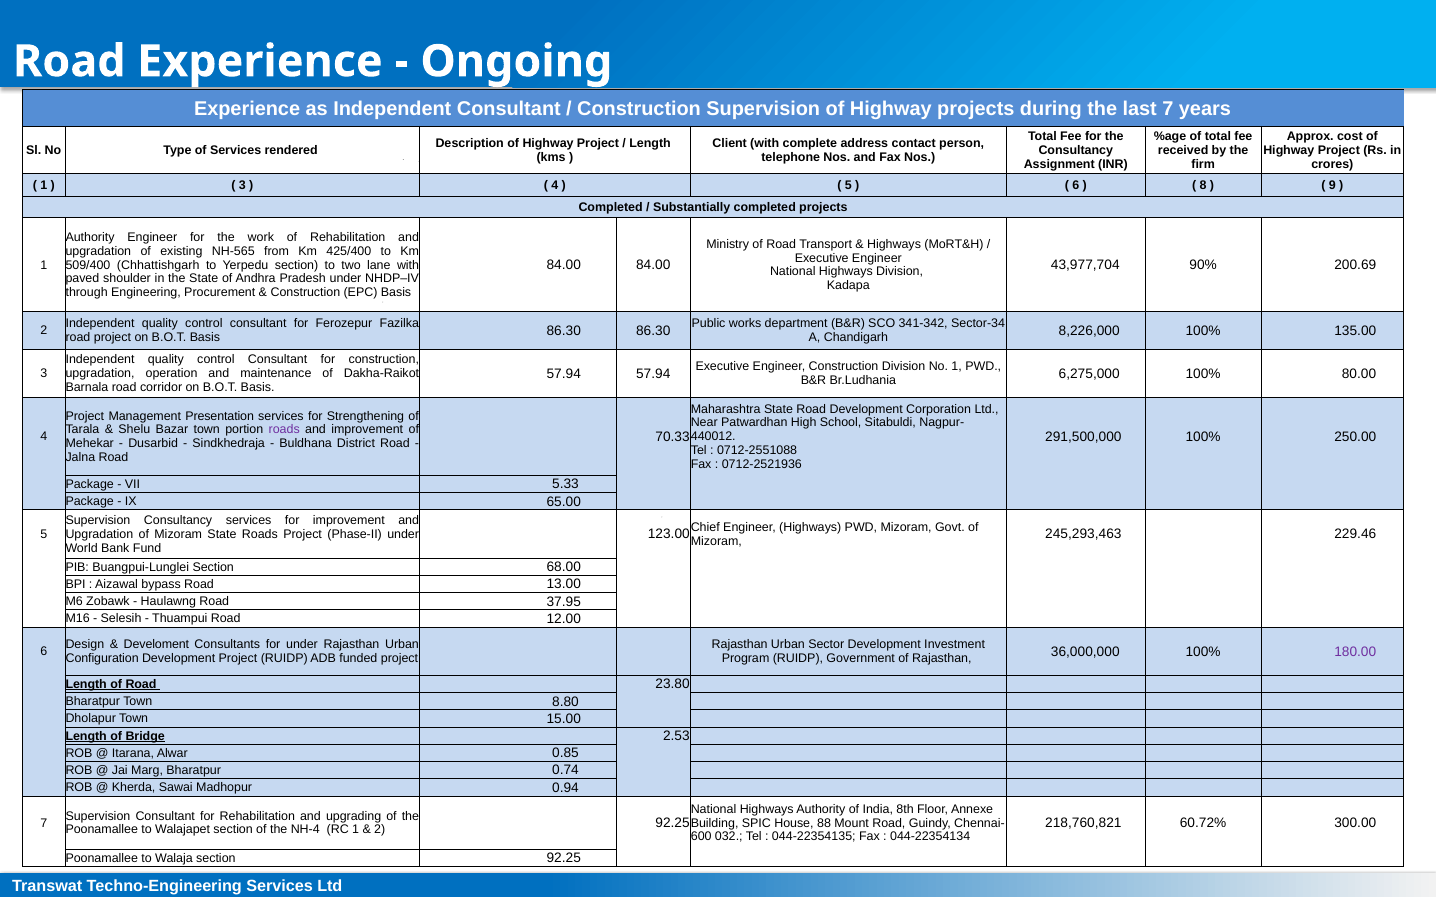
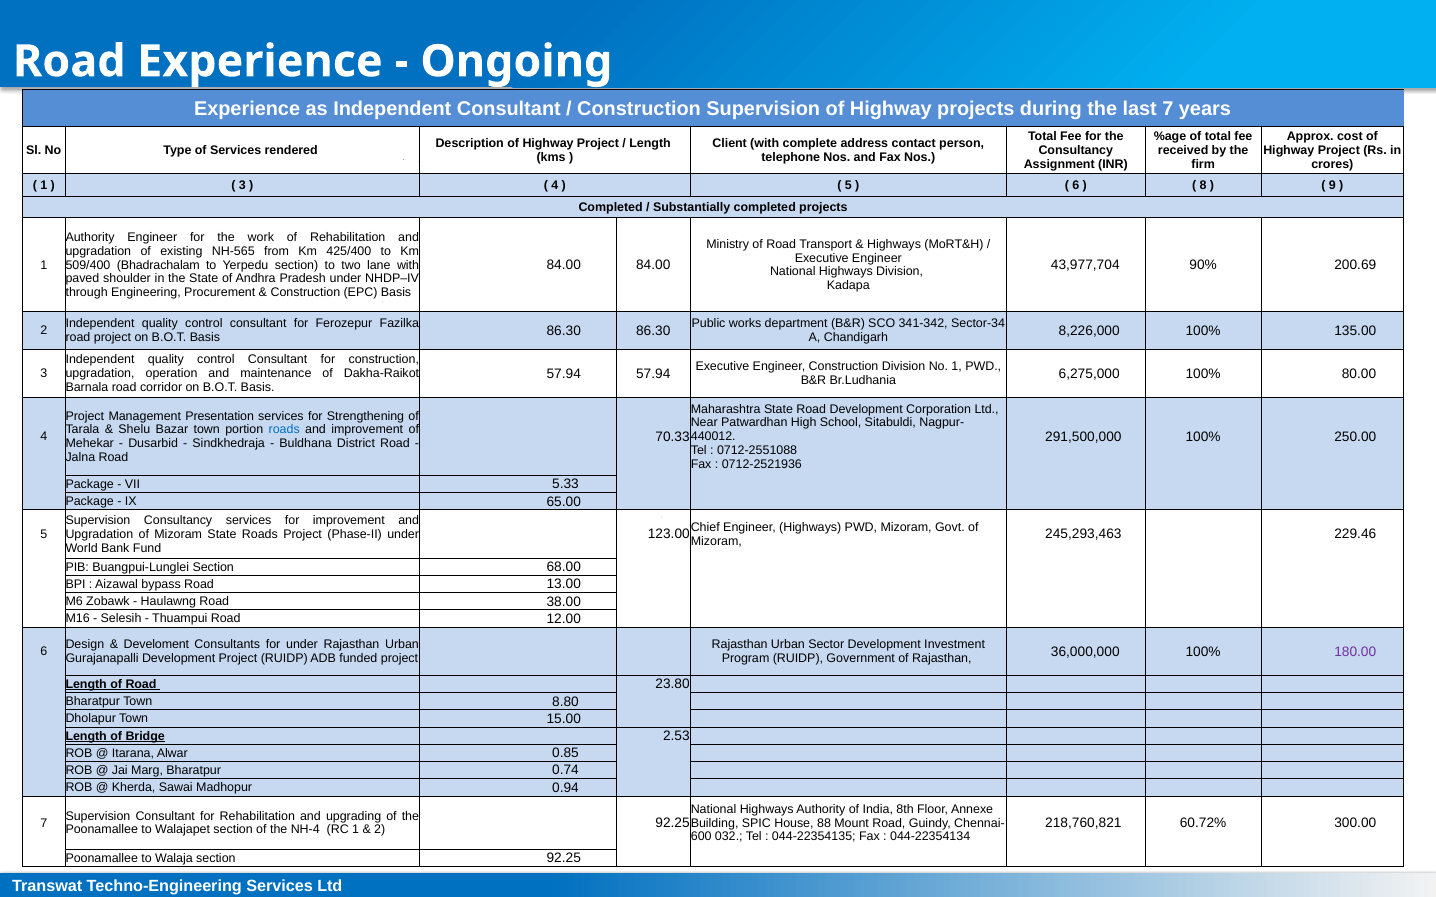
Chhattishgarh: Chhattishgarh -> Bhadrachalam
roads at (284, 430) colour: purple -> blue
37.95: 37.95 -> 38.00
Configuration: Configuration -> Gurajanapalli
